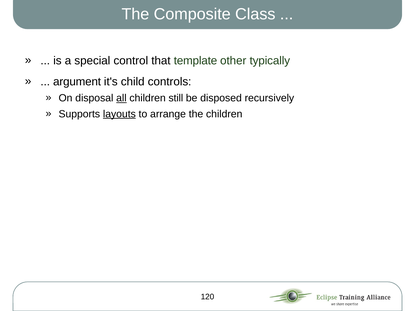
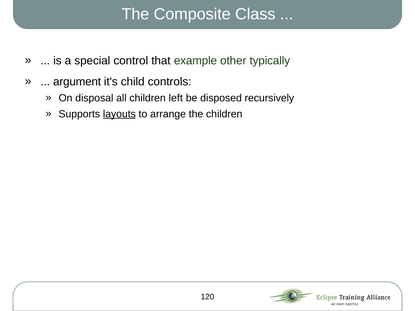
template: template -> example
all underline: present -> none
still: still -> left
